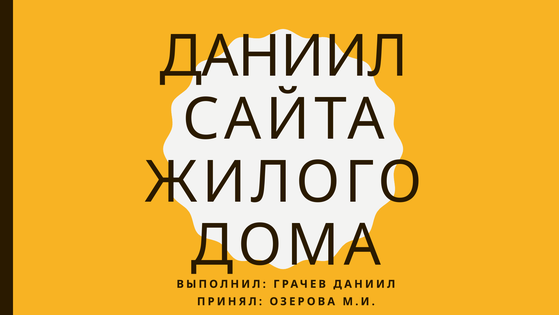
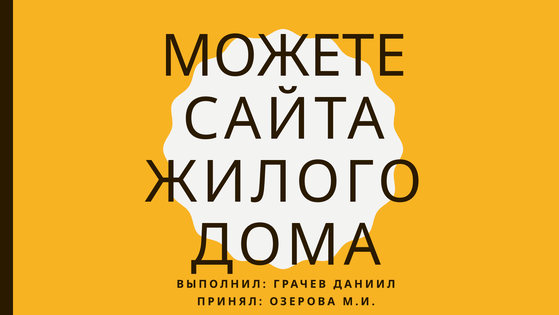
ДАНИИЛ at (284, 56): ДАНИИЛ -> МОЖЕТЕ
